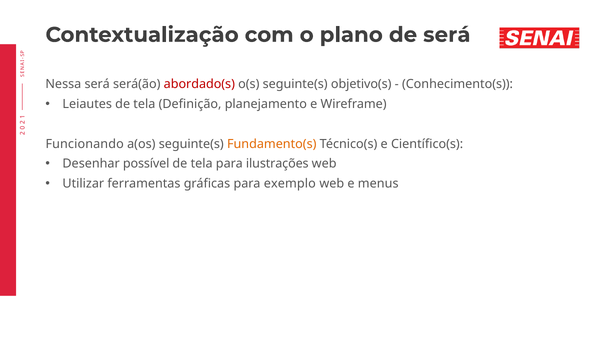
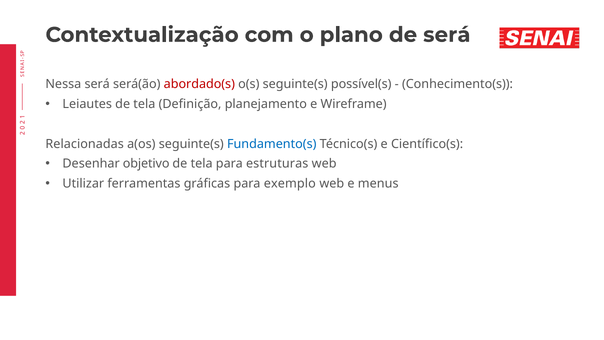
objetivo(s: objetivo(s -> possível(s
Funcionando: Funcionando -> Relacionadas
Fundamento(s colour: orange -> blue
possível: possível -> objetivo
ilustrações: ilustrações -> estruturas
